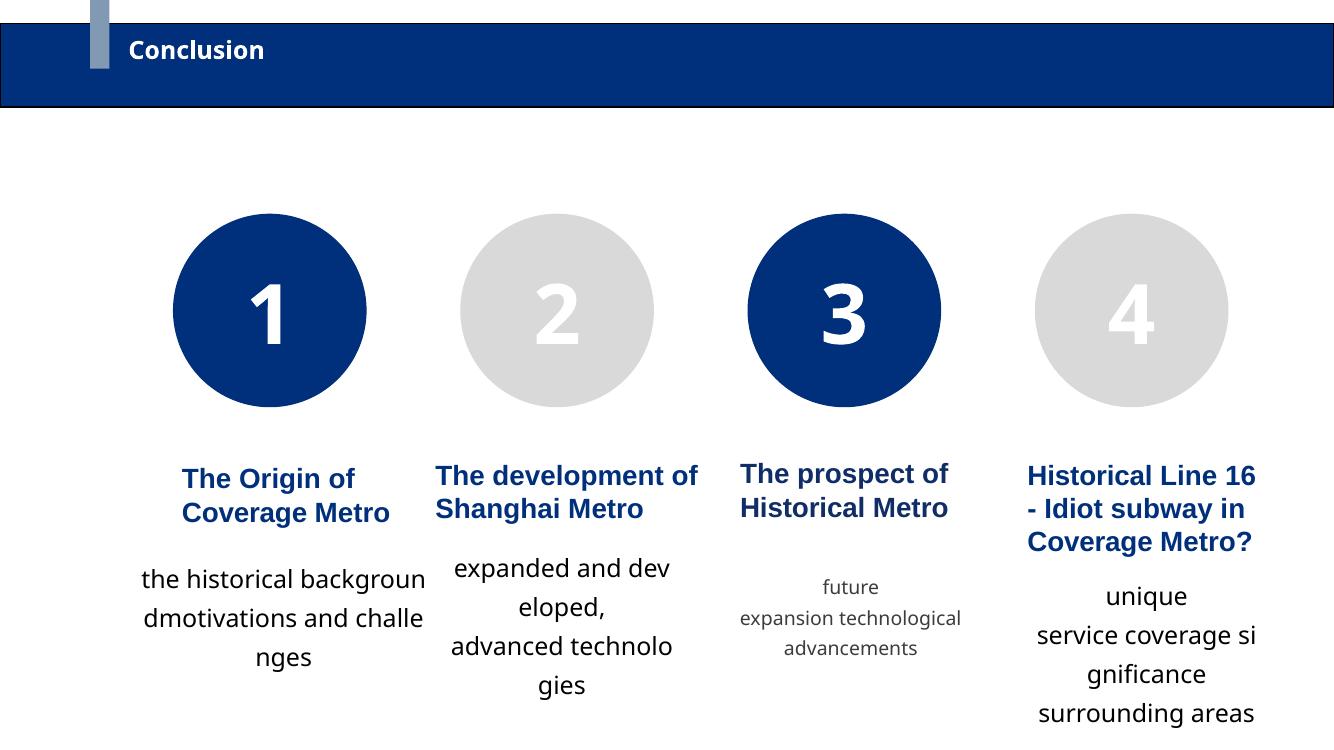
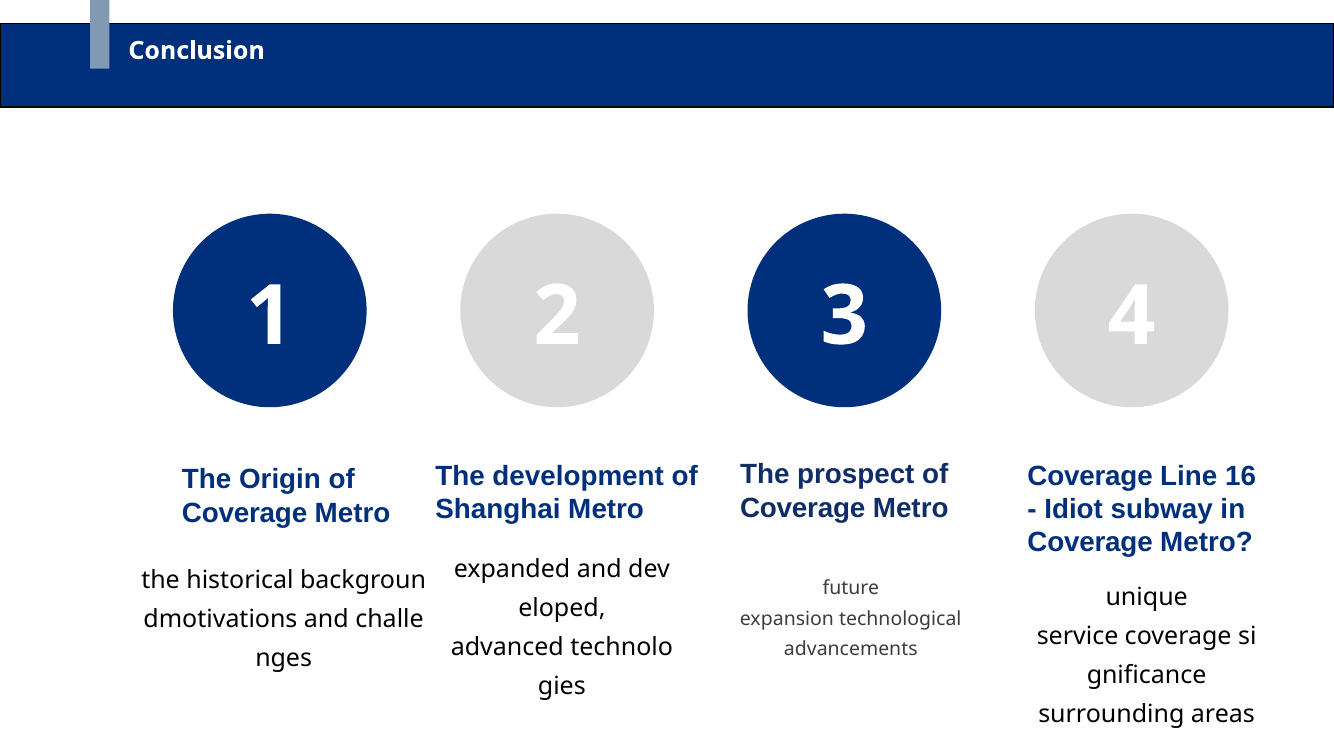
Historical at (1090, 476): Historical -> Coverage
Historical at (803, 508): Historical -> Coverage
